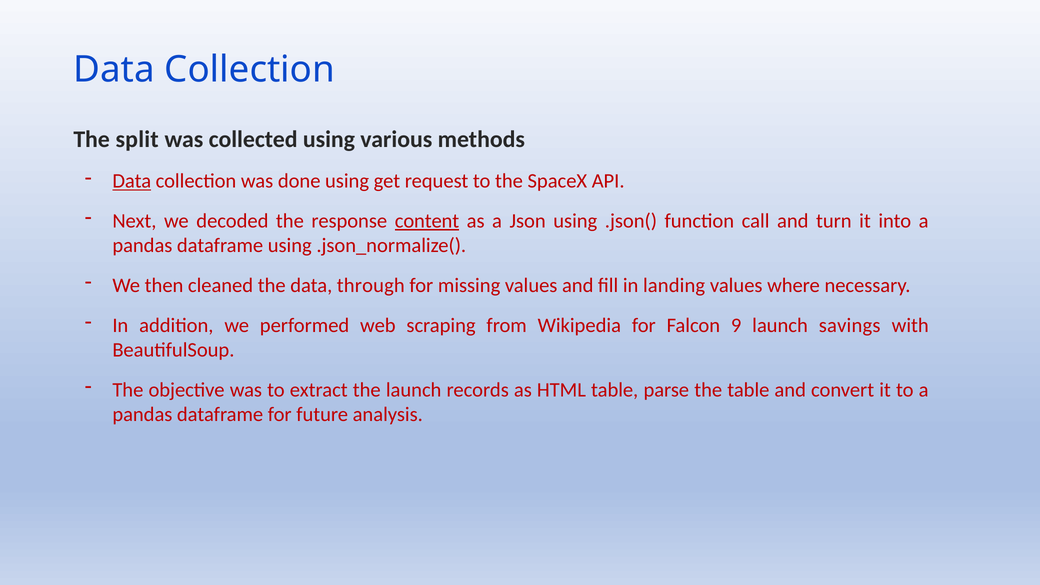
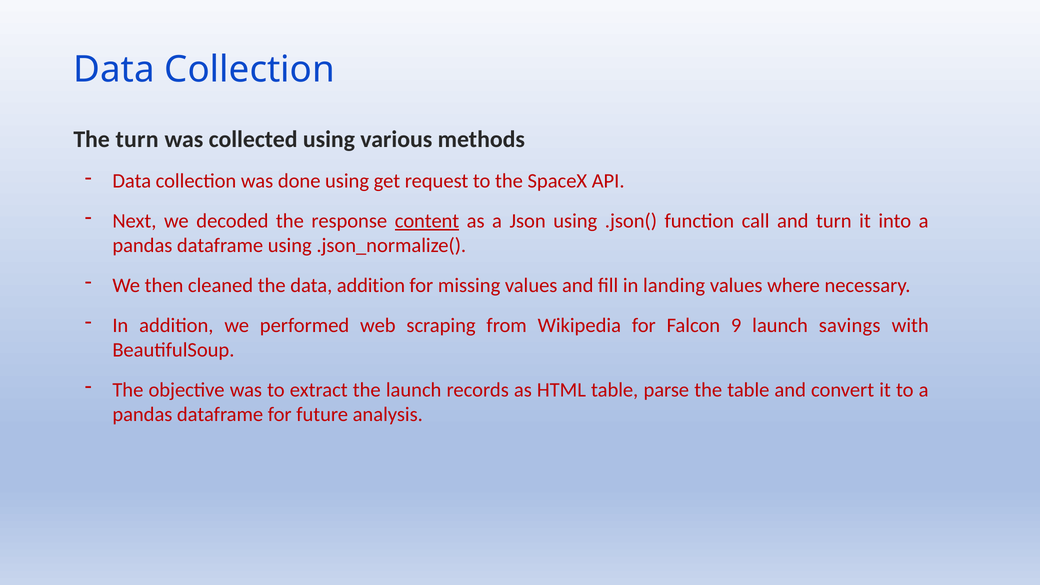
The split: split -> turn
Data at (132, 181) underline: present -> none
data through: through -> addition
